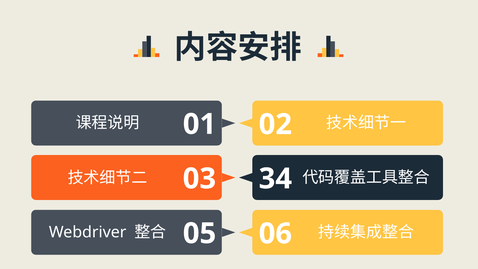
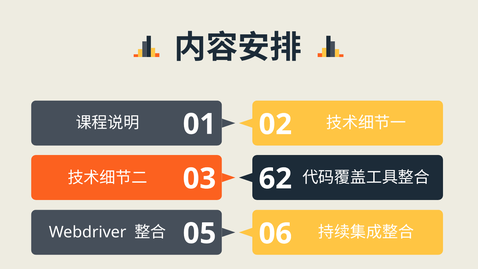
34: 34 -> 62
